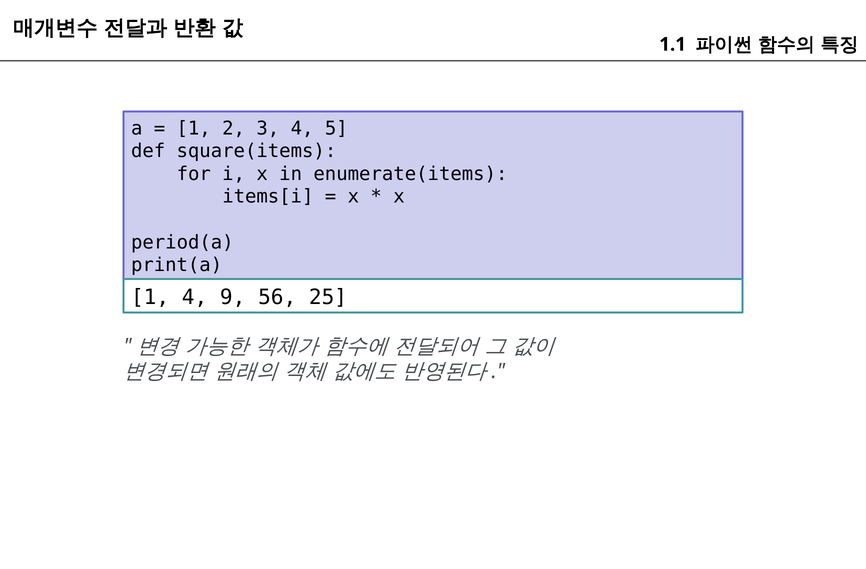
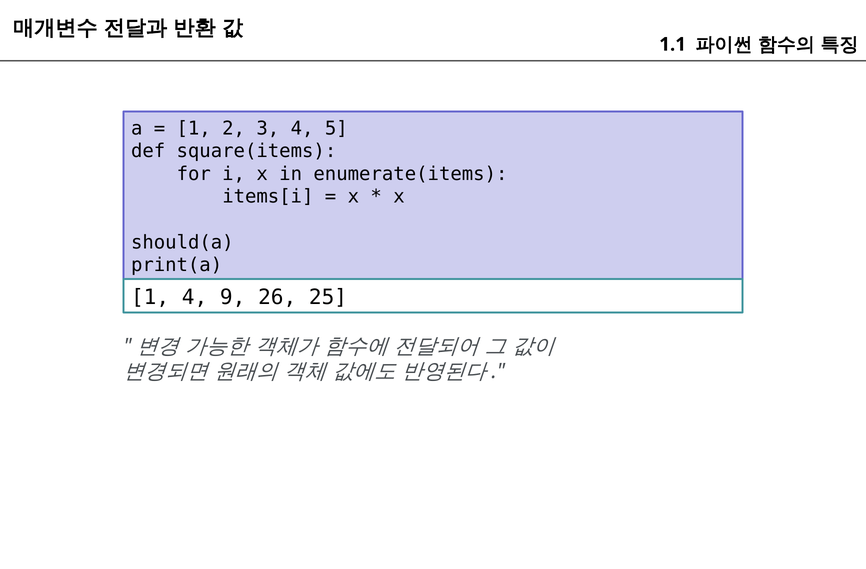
period(a: period(a -> should(a
56: 56 -> 26
